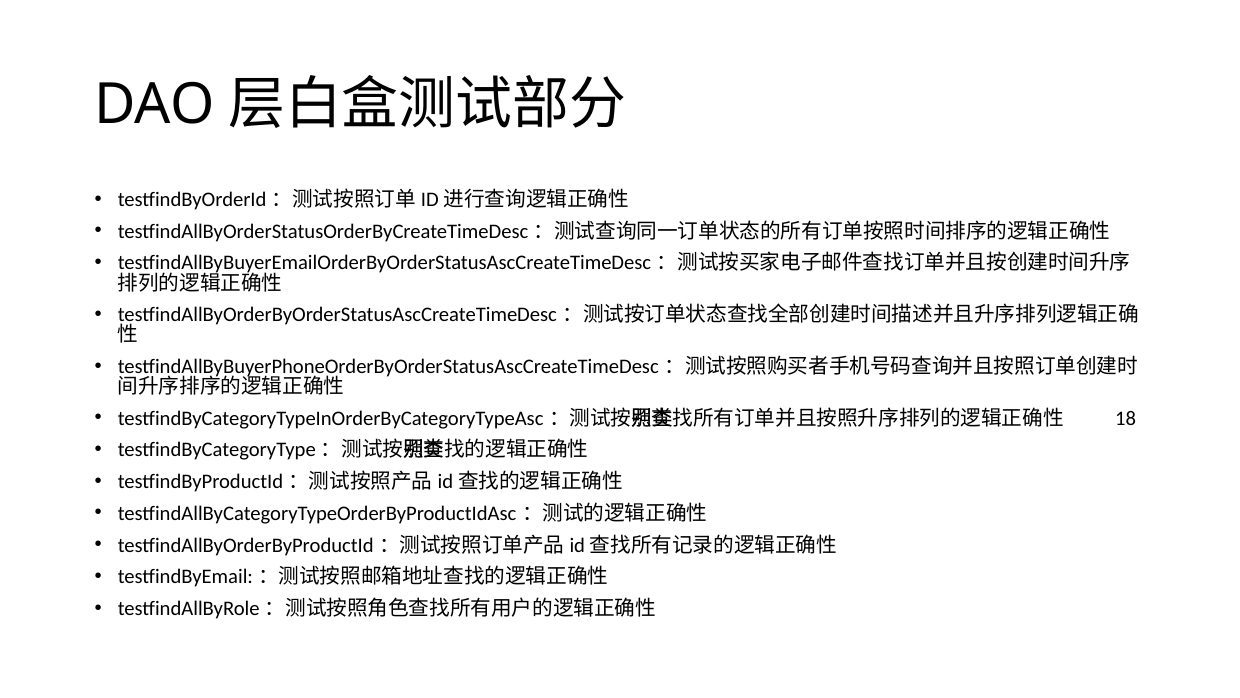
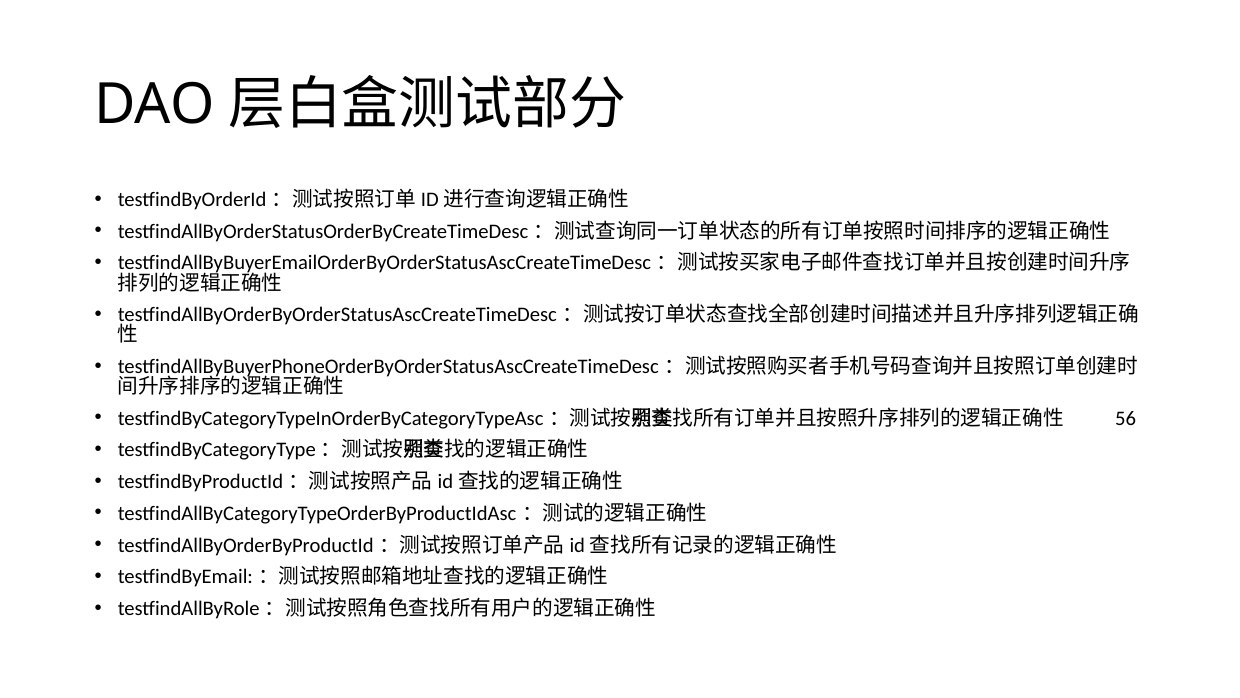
18: 18 -> 56
